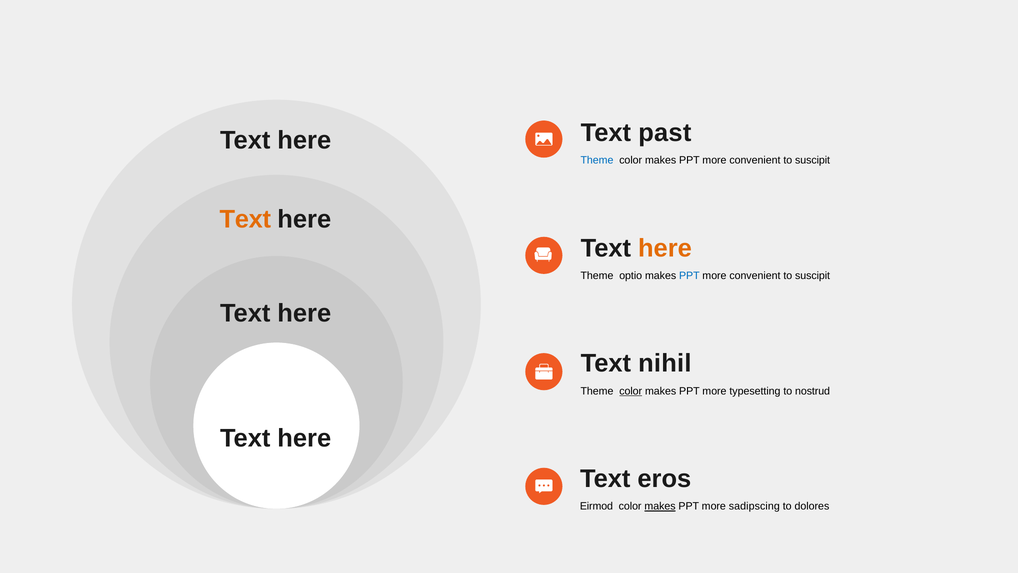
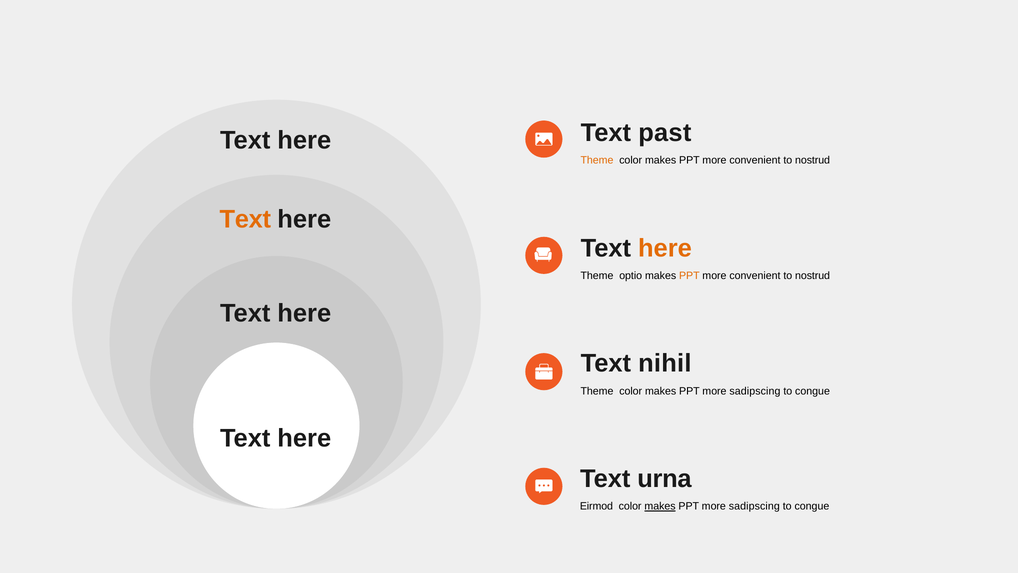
Theme at (597, 160) colour: blue -> orange
suscipit at (813, 160): suscipit -> nostrud
PPT at (689, 275) colour: blue -> orange
suscipit at (813, 275): suscipit -> nostrud
color at (631, 391) underline: present -> none
typesetting at (755, 391): typesetting -> sadipscing
nostrud at (813, 391): nostrud -> congue
eros: eros -> urna
dolores at (812, 506): dolores -> congue
